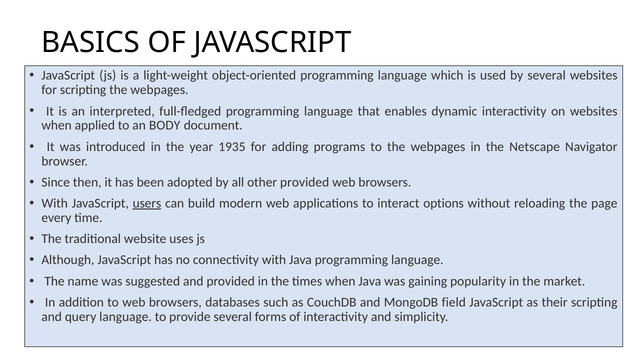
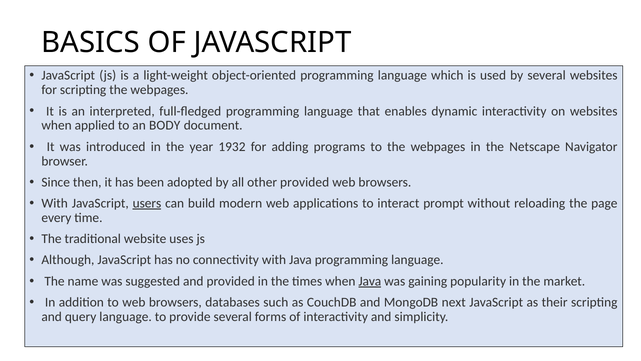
1935: 1935 -> 1932
options: options -> prompt
Java at (370, 281) underline: none -> present
field: field -> next
